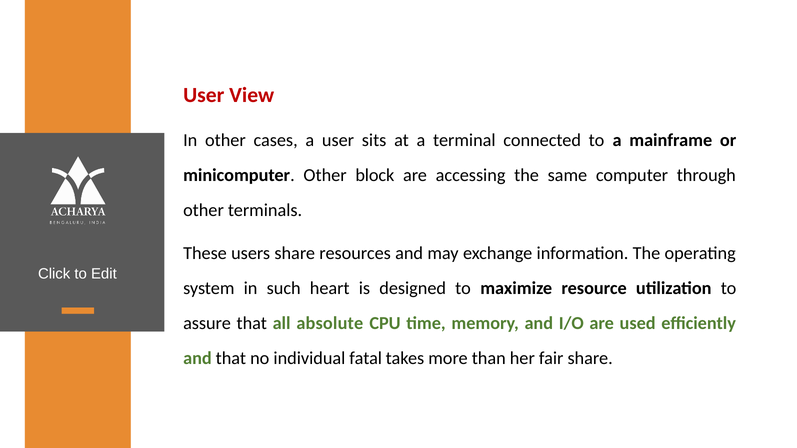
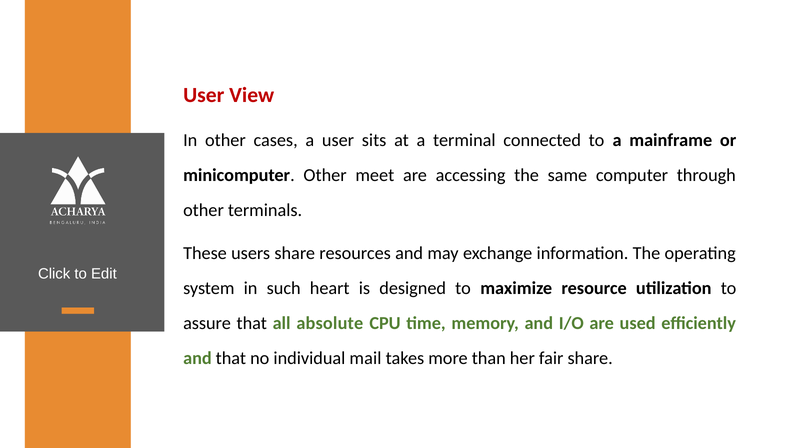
block: block -> meet
fatal: fatal -> mail
